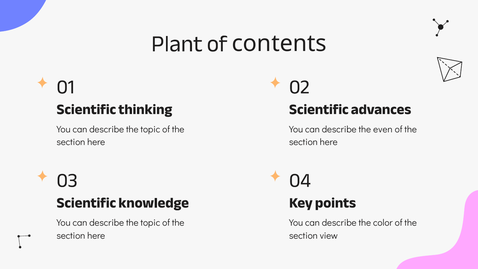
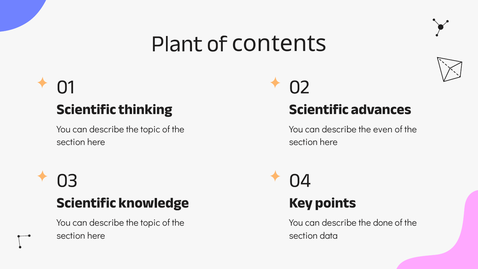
color: color -> done
view: view -> data
